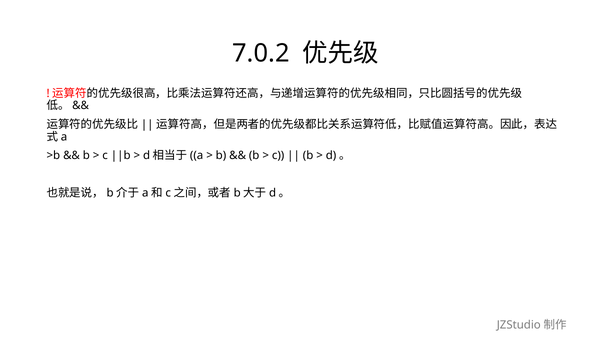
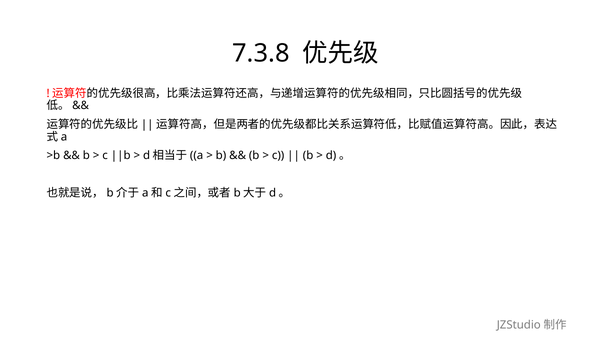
7.0.2: 7.0.2 -> 7.3.8
